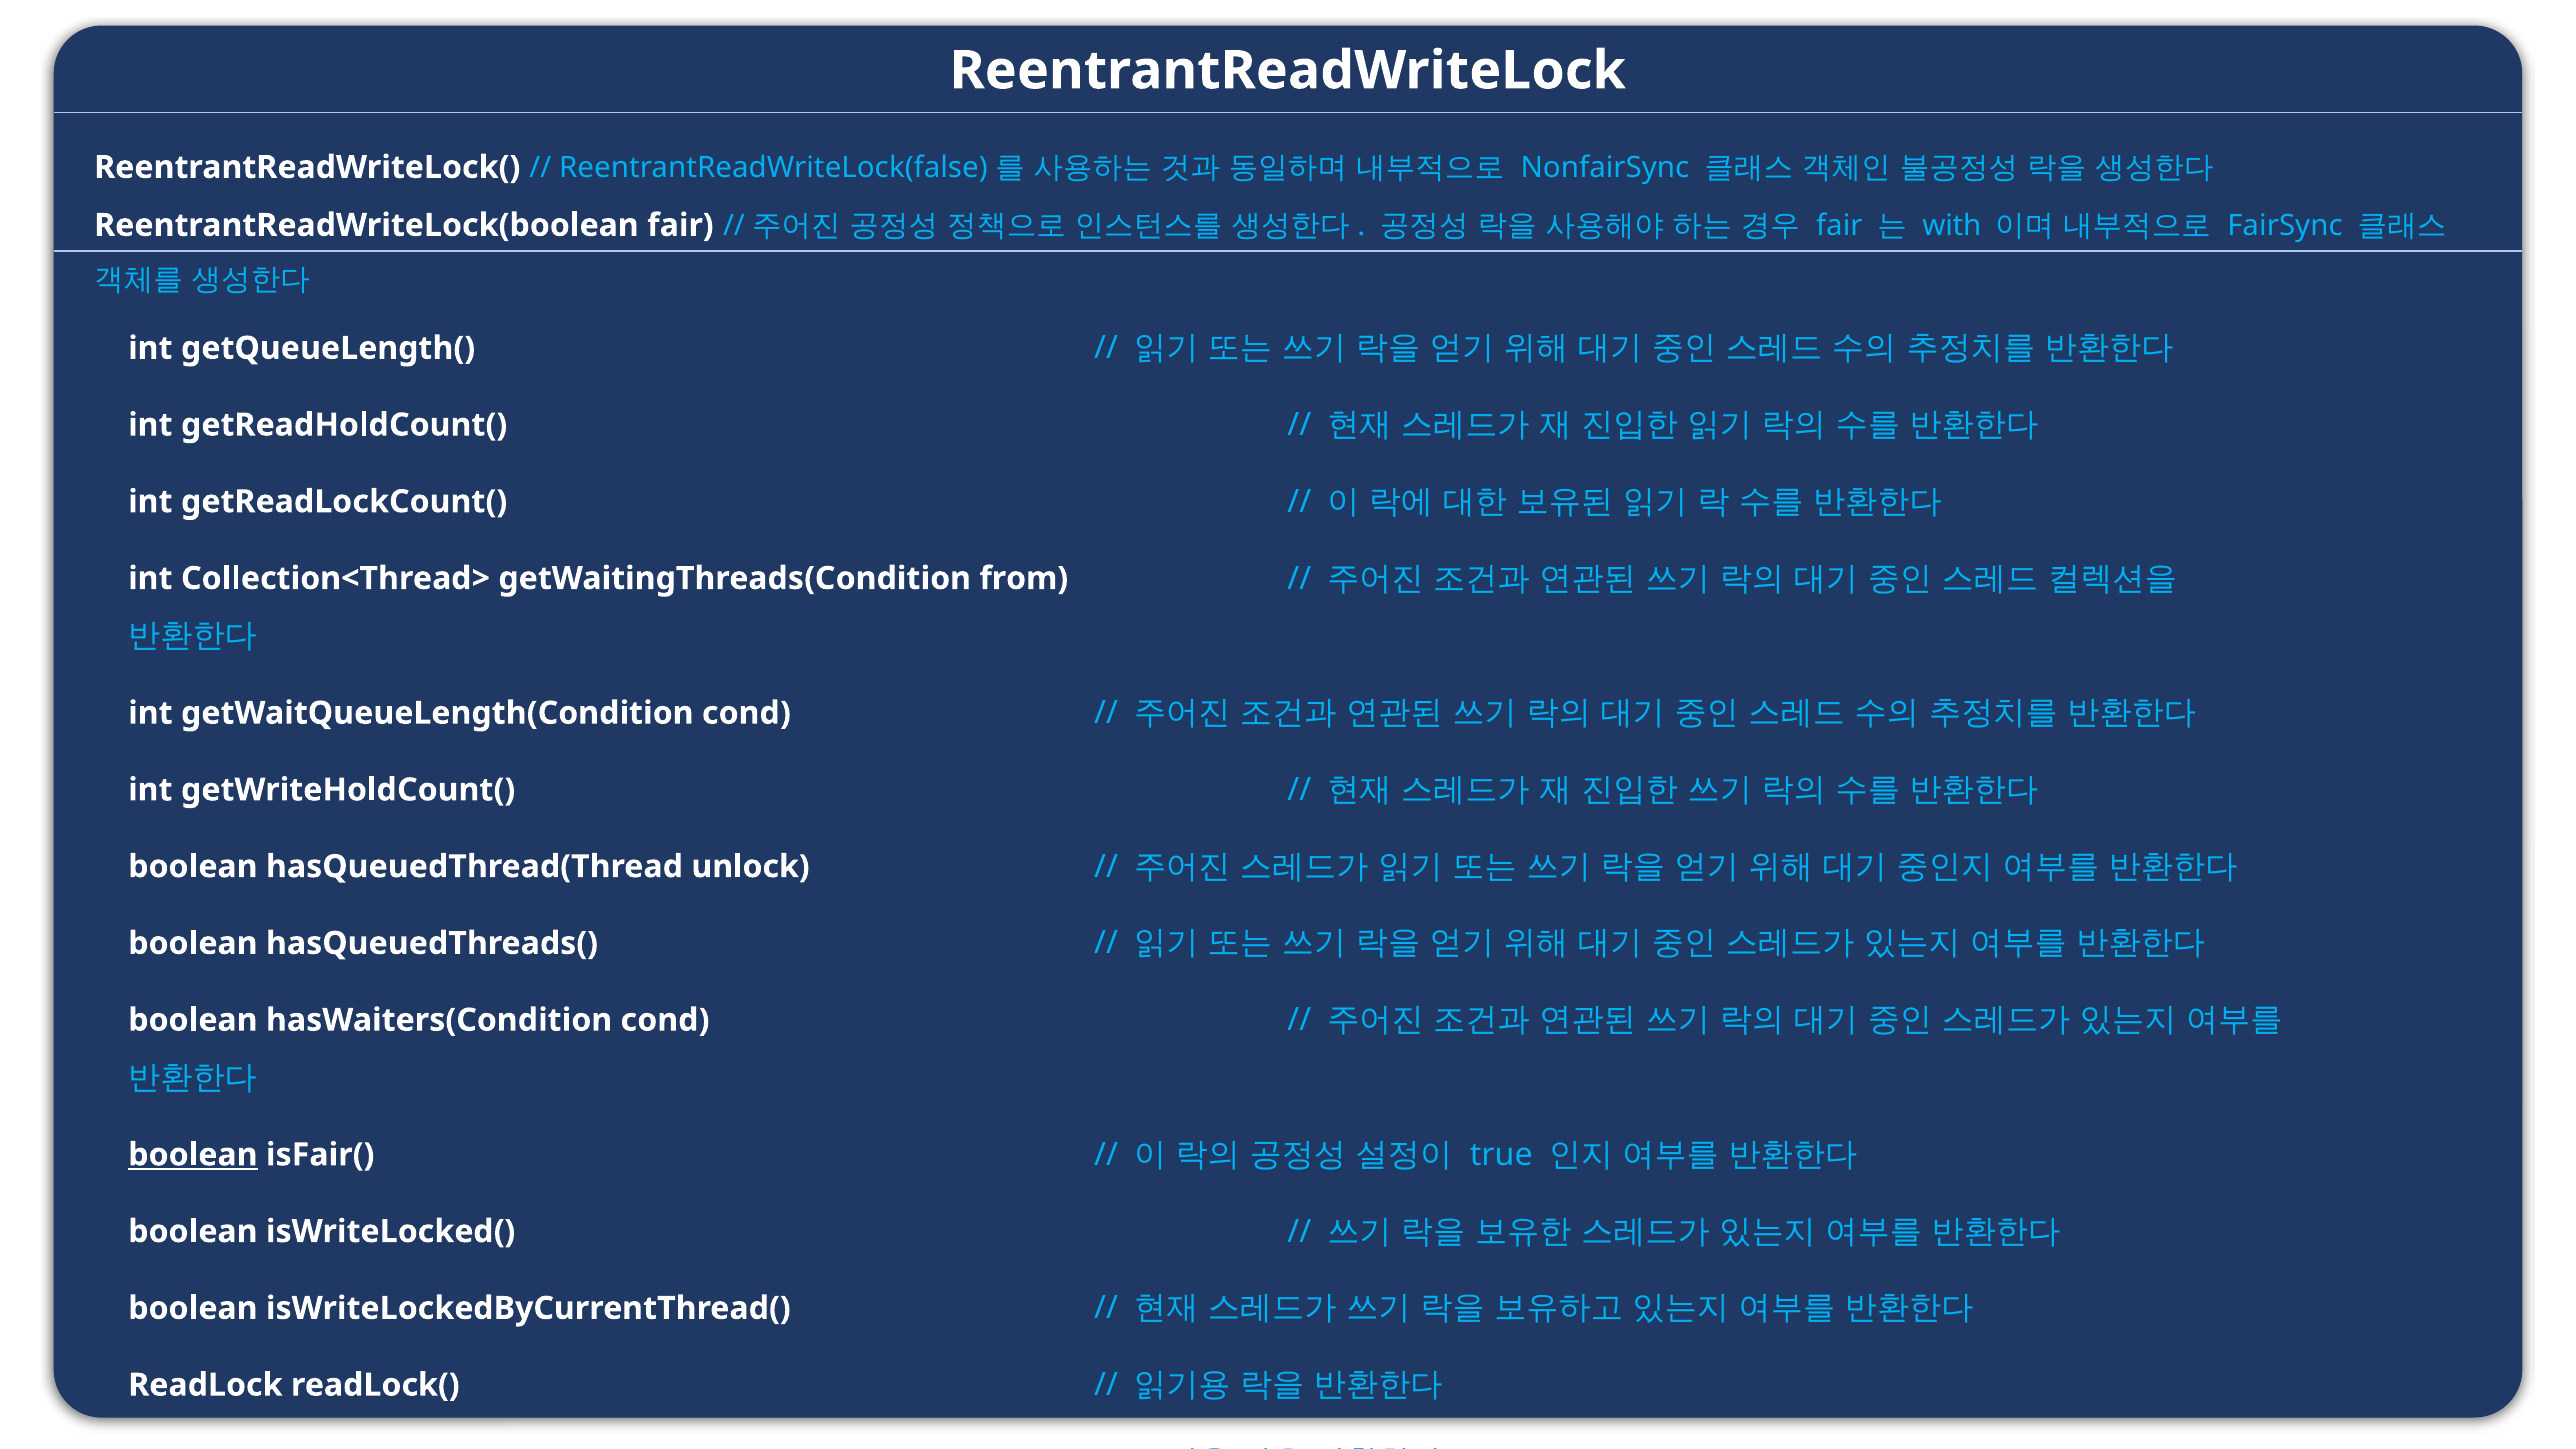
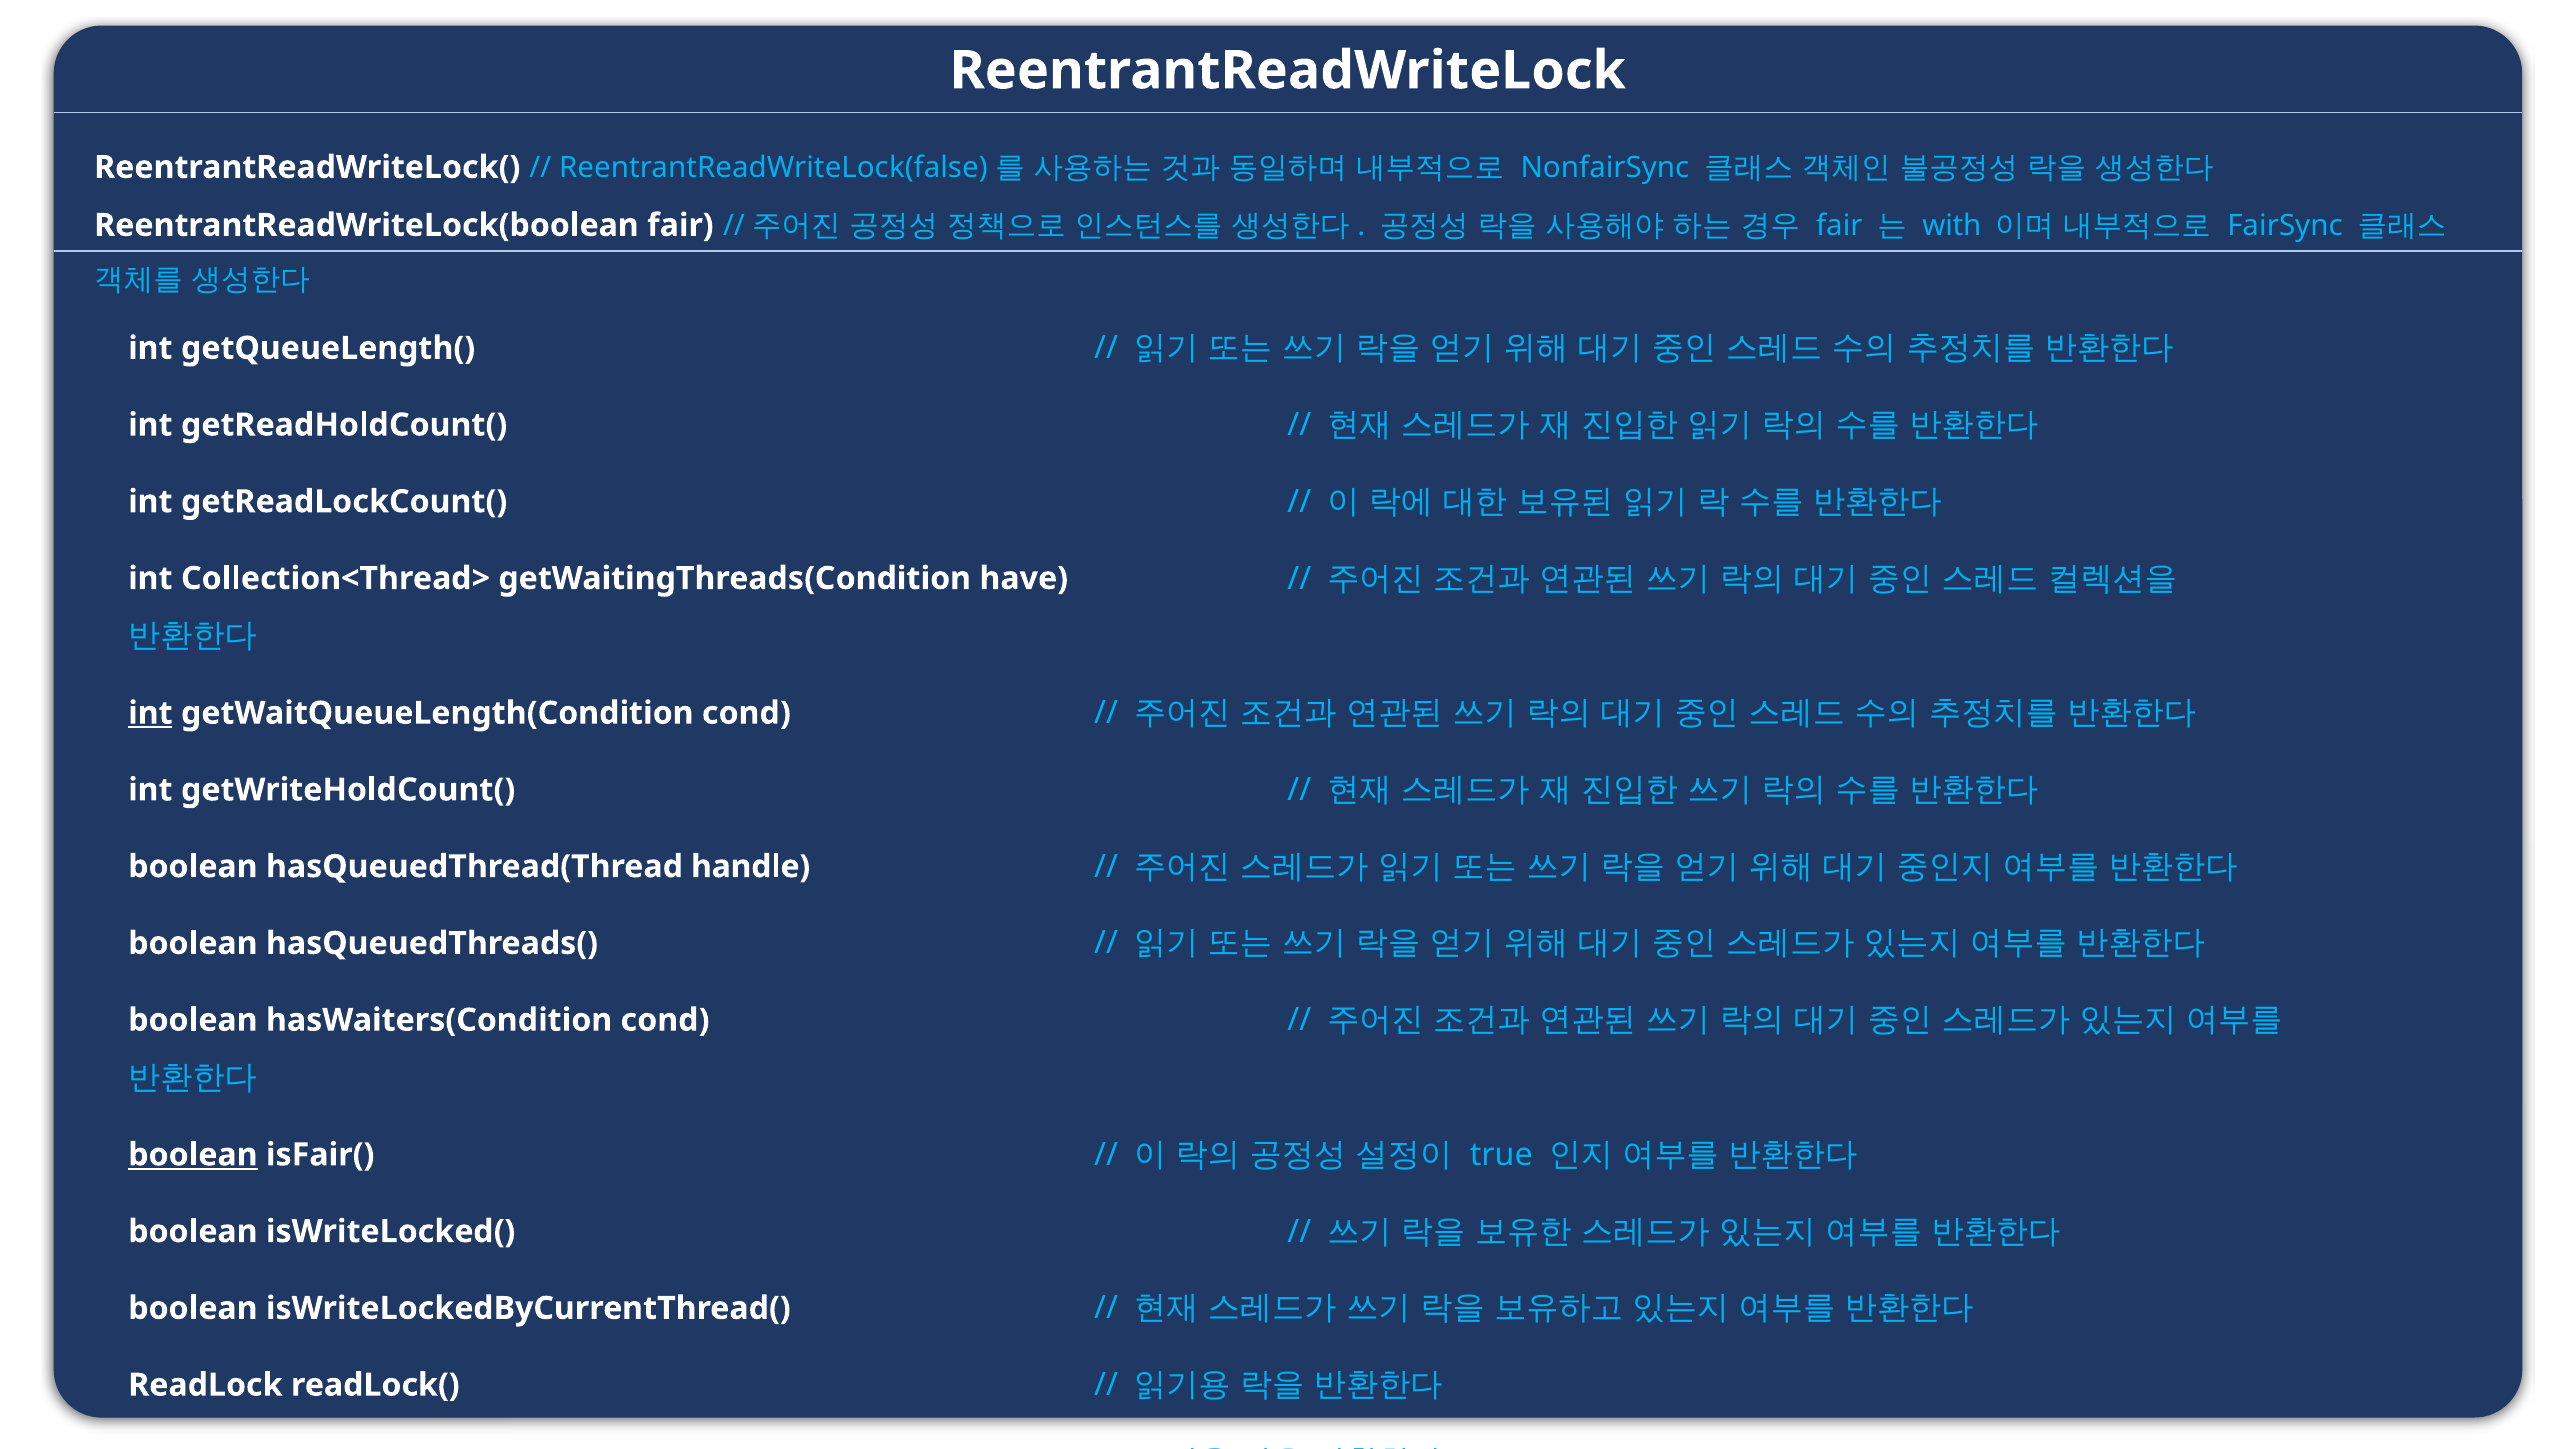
from: from -> have
int at (150, 713) underline: none -> present
unlock: unlock -> handle
